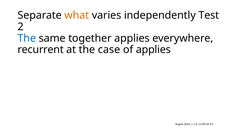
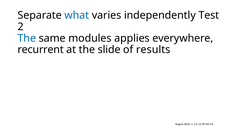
what colour: orange -> blue
together: together -> modules
case: case -> slide
of applies: applies -> results
